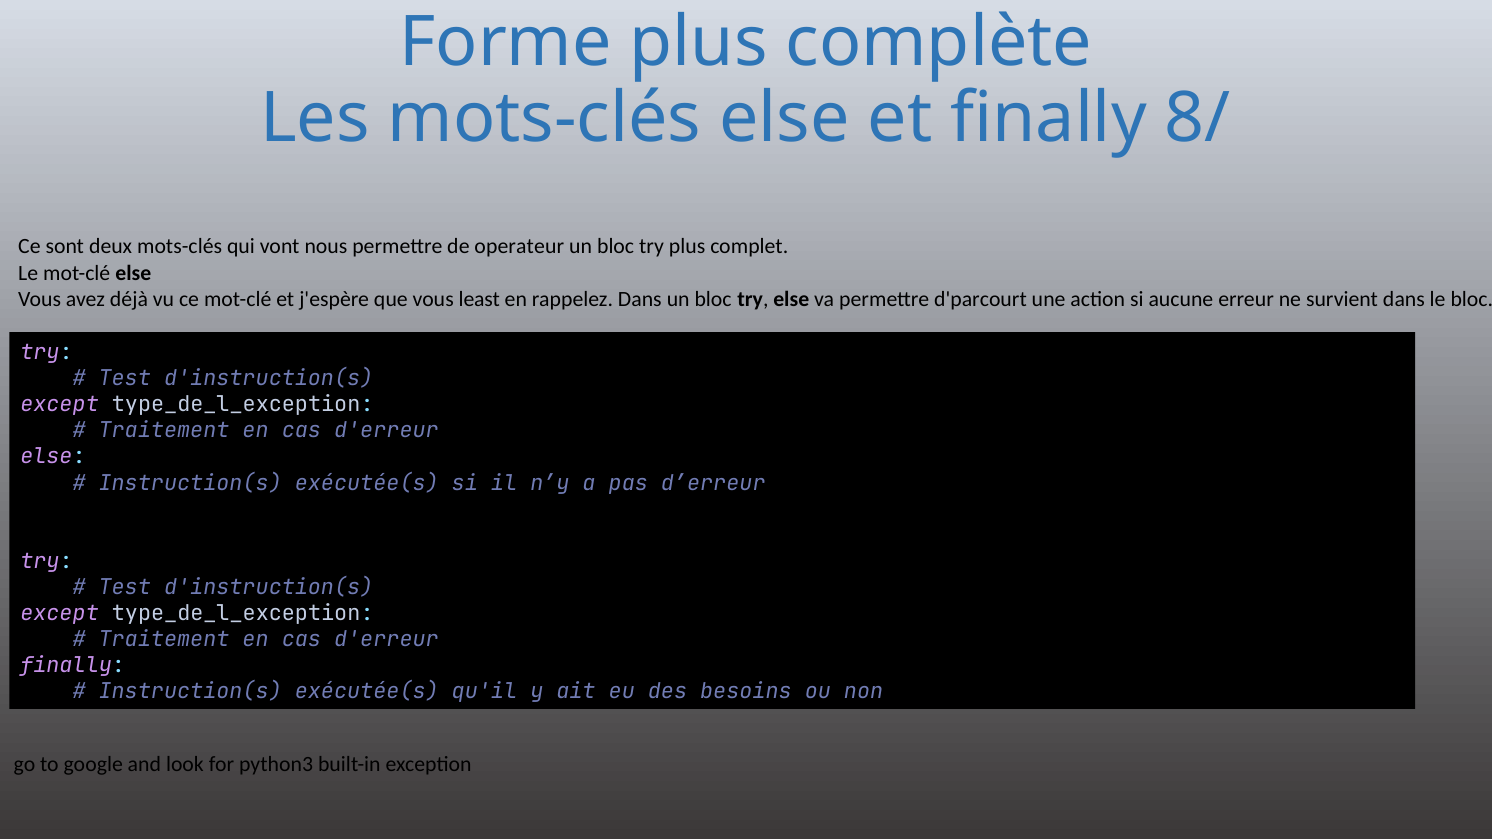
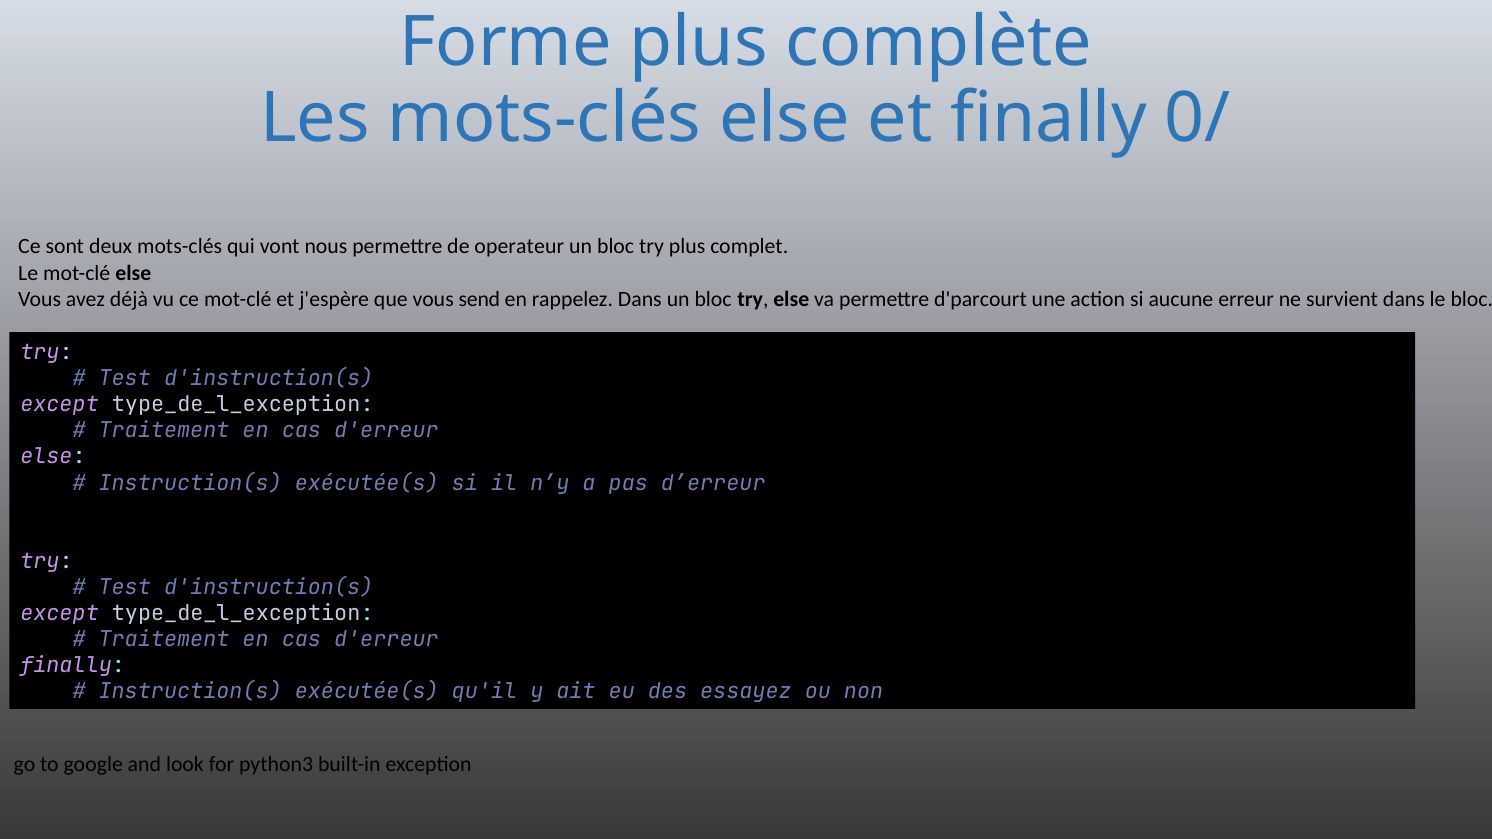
8/: 8/ -> 0/
least: least -> send
besoins: besoins -> essayez
